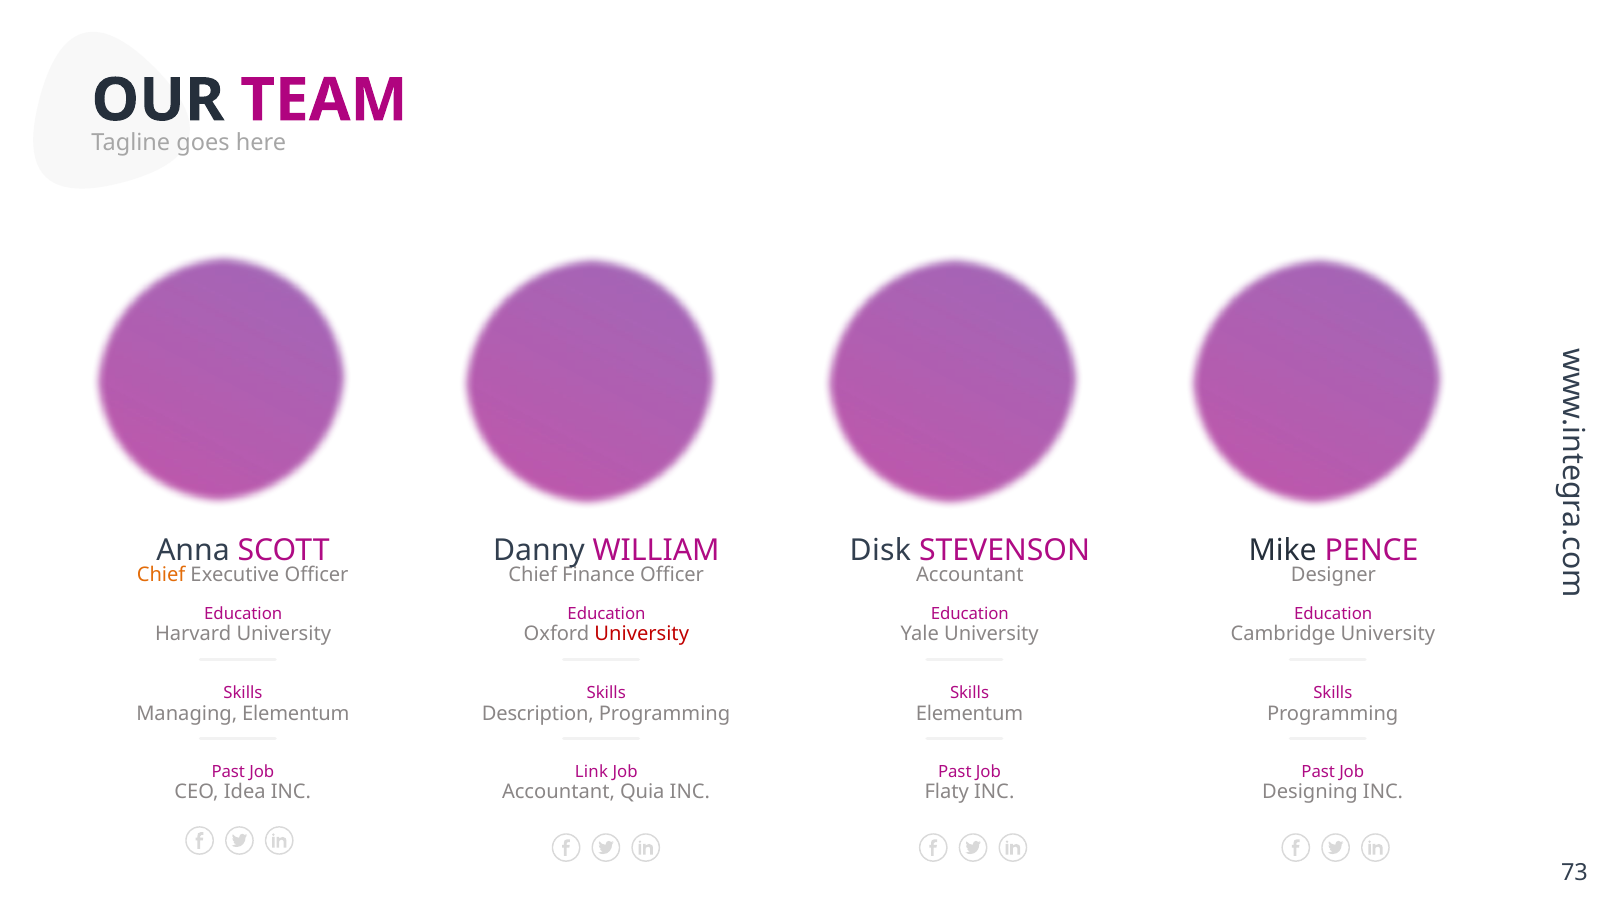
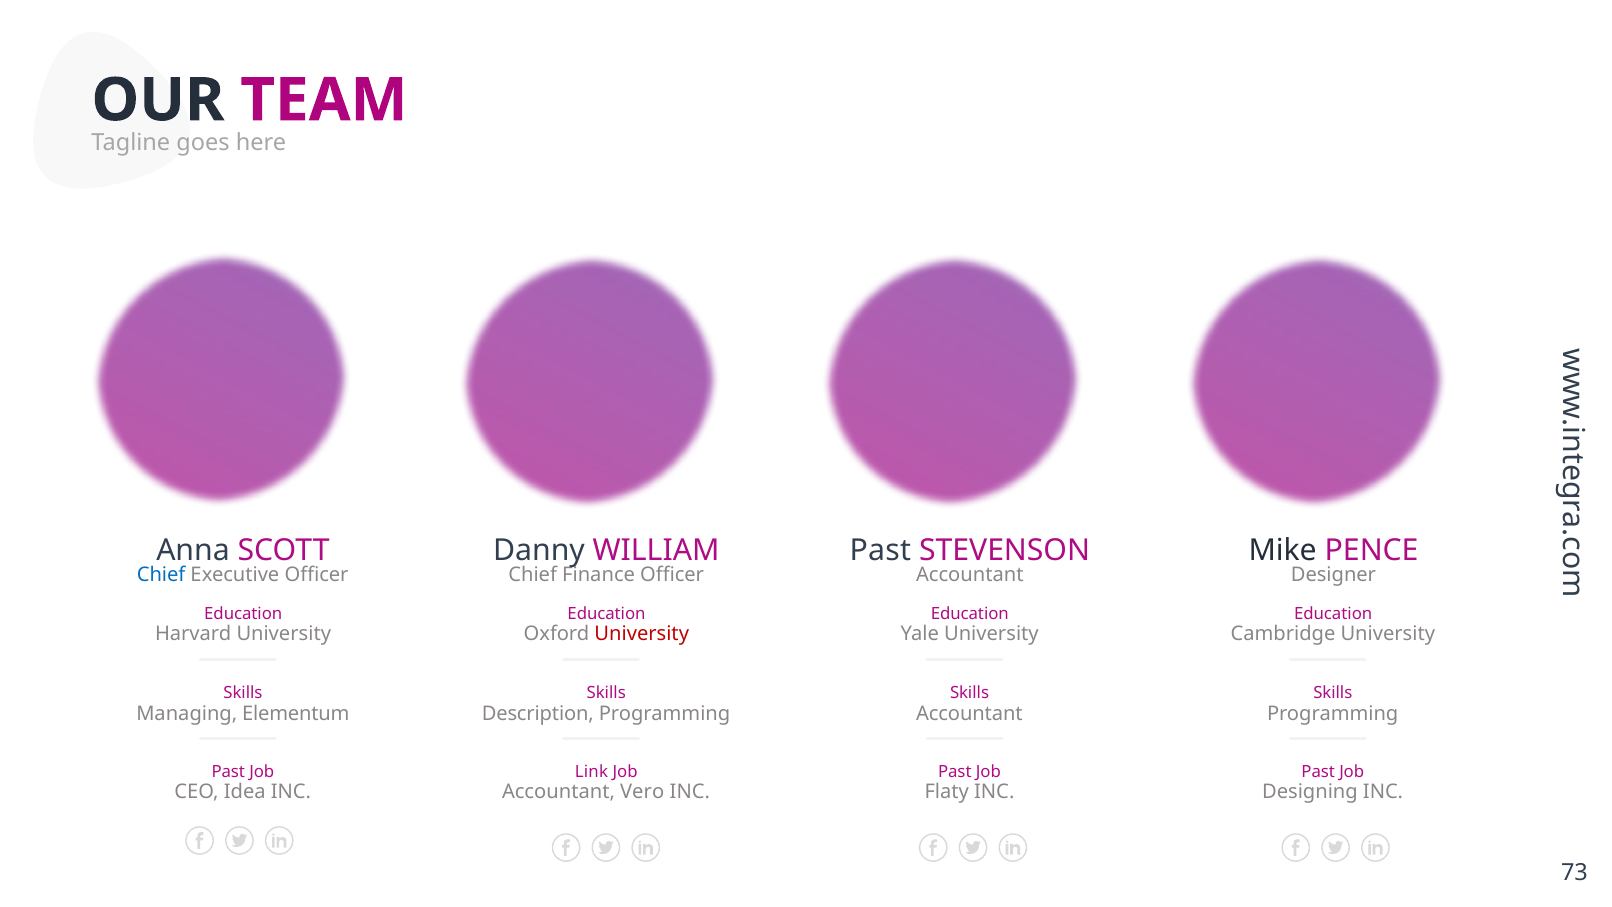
Disk at (880, 550): Disk -> Past
Chief at (161, 574) colour: orange -> blue
Elementum at (969, 714): Elementum -> Accountant
Quia: Quia -> Vero
